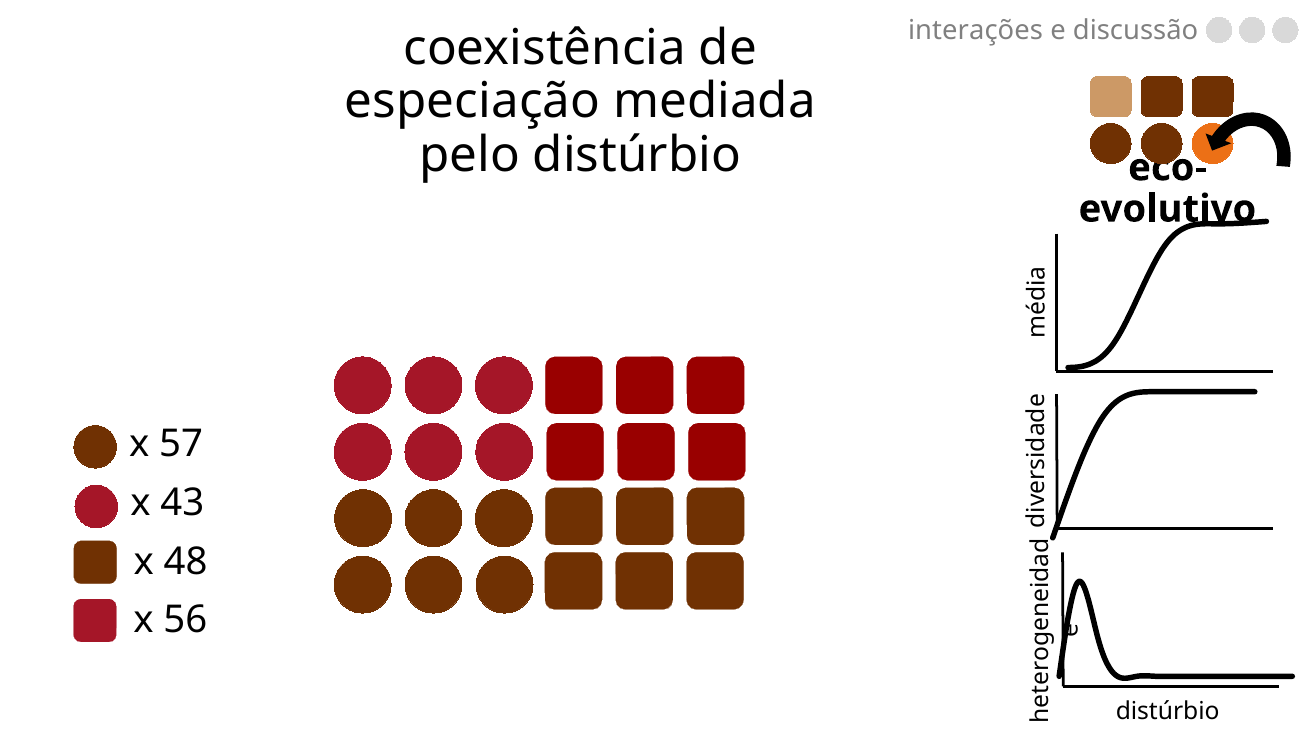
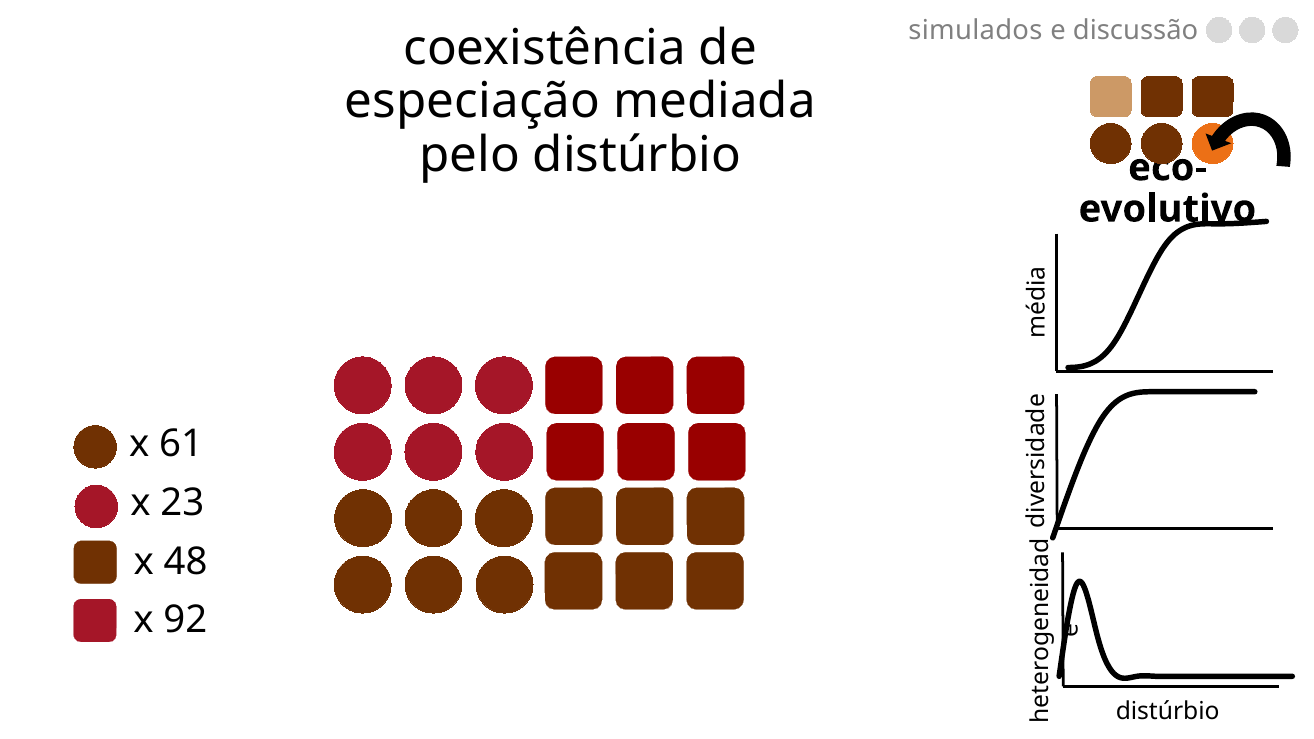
interações: interações -> simulados
57: 57 -> 61
43: 43 -> 23
56: 56 -> 92
